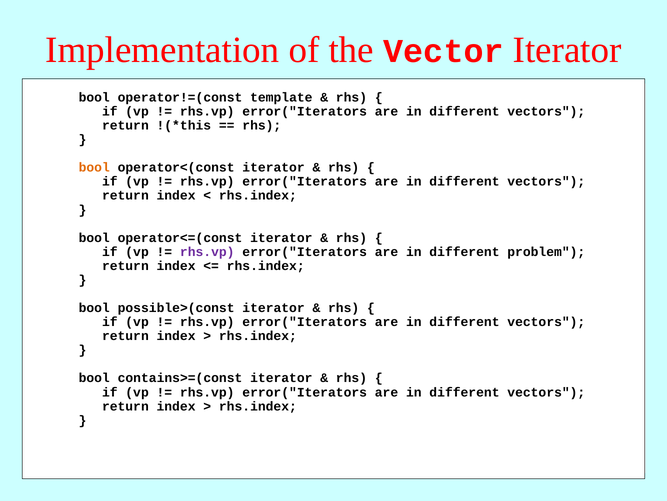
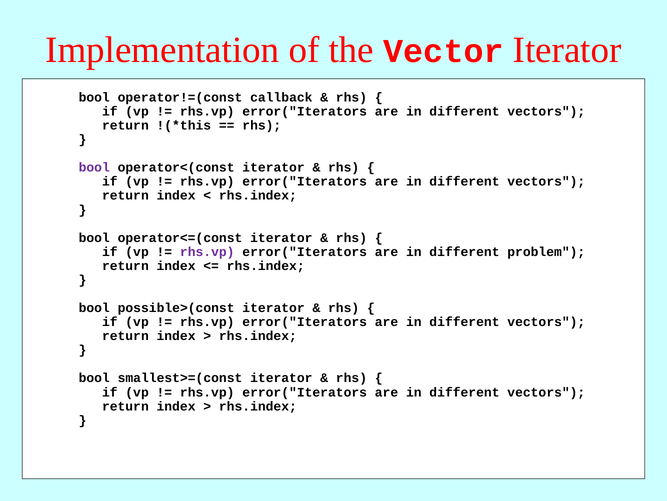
template: template -> callback
bool at (94, 167) colour: orange -> purple
contains>=(const: contains>=(const -> smallest>=(const
